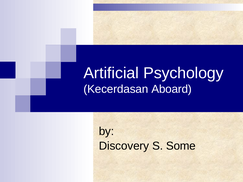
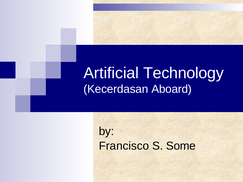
Psychology: Psychology -> Technology
Discovery: Discovery -> Francisco
